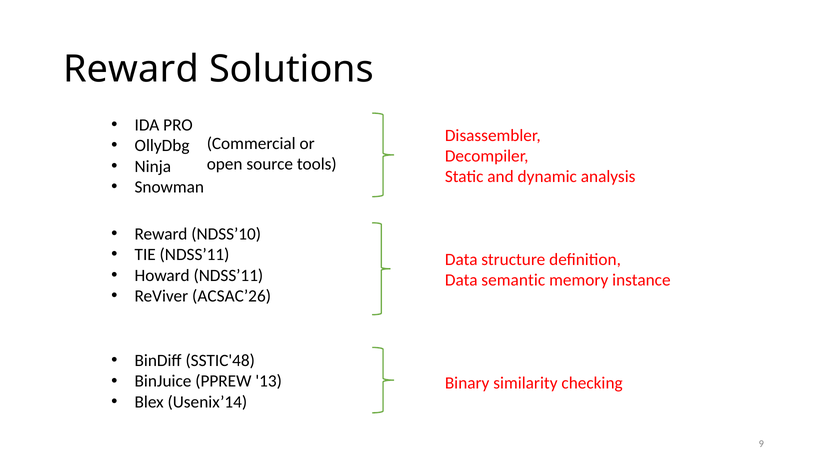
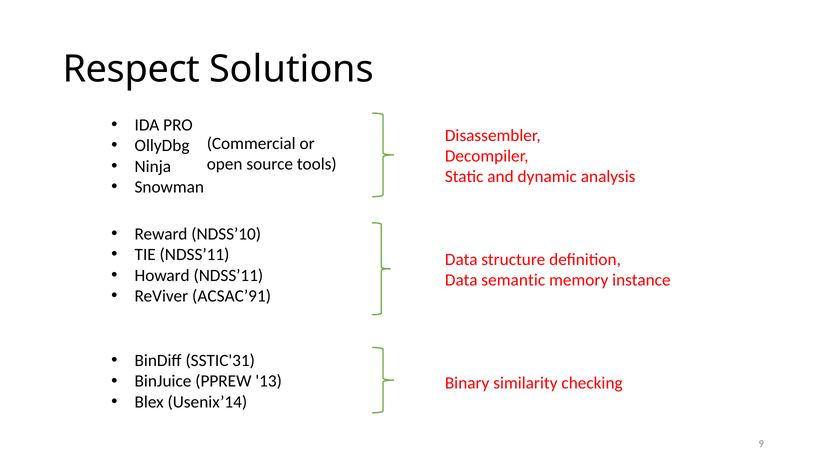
Reward at (131, 69): Reward -> Respect
ACSAC’26: ACSAC’26 -> ACSAC’91
SSTIC'48: SSTIC'48 -> SSTIC'31
